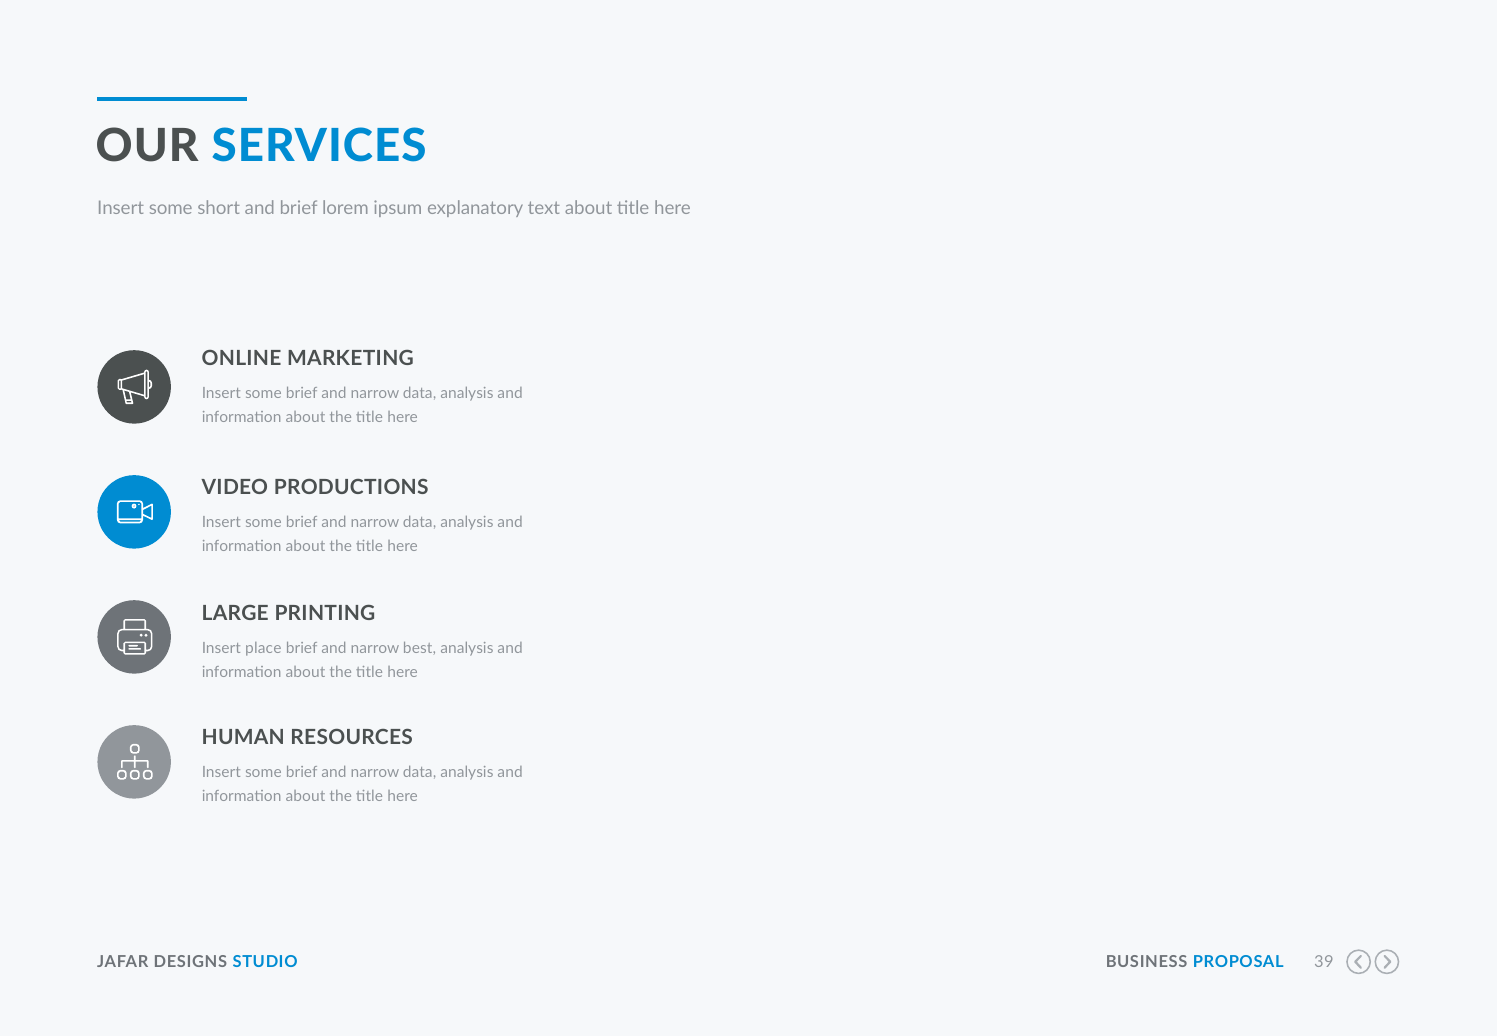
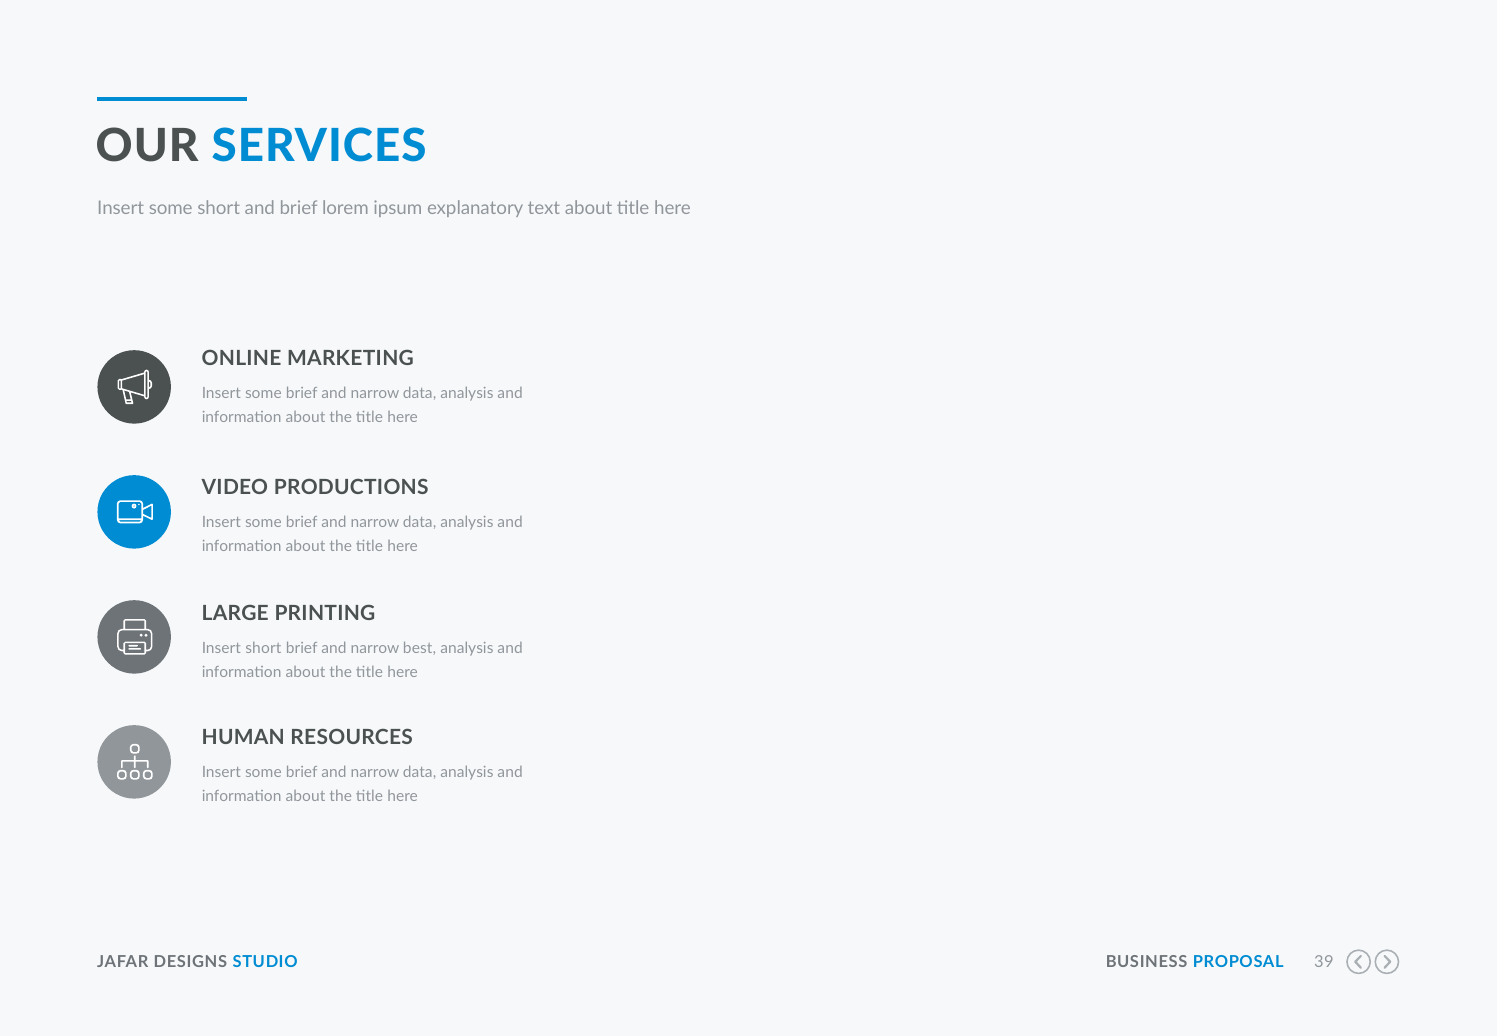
Insert place: place -> short
